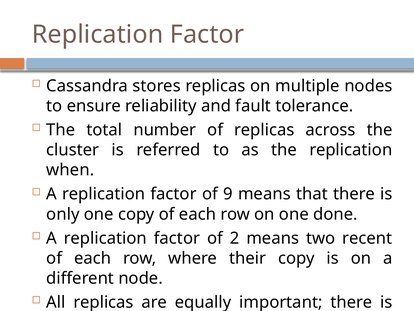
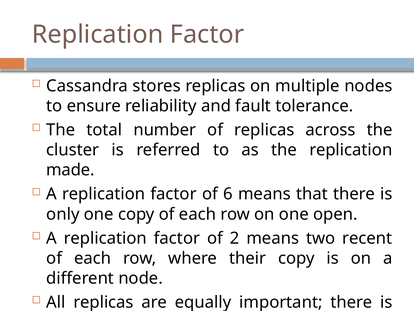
when: when -> made
9: 9 -> 6
done: done -> open
